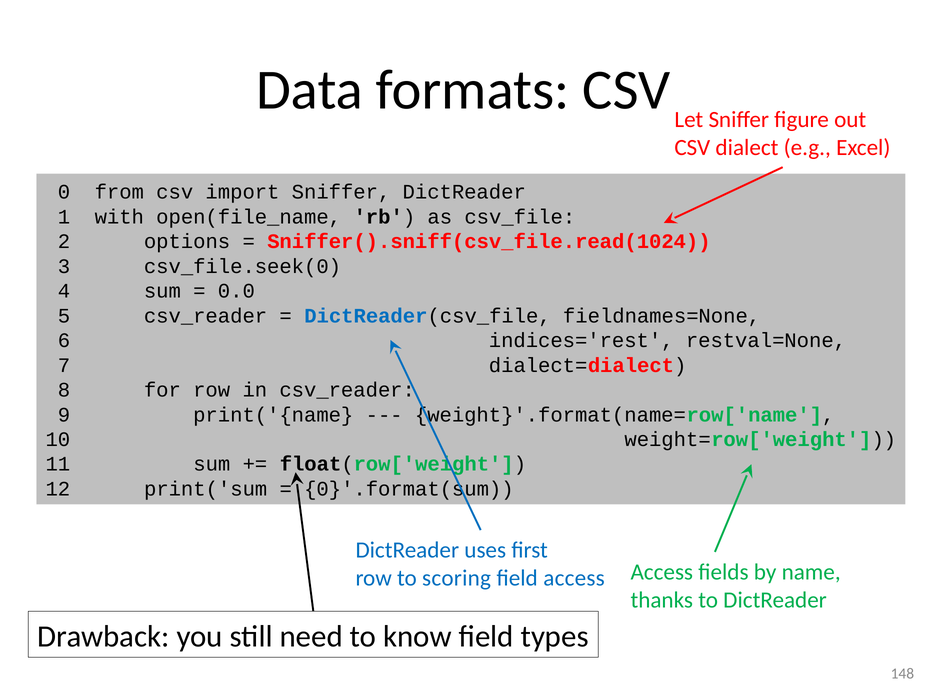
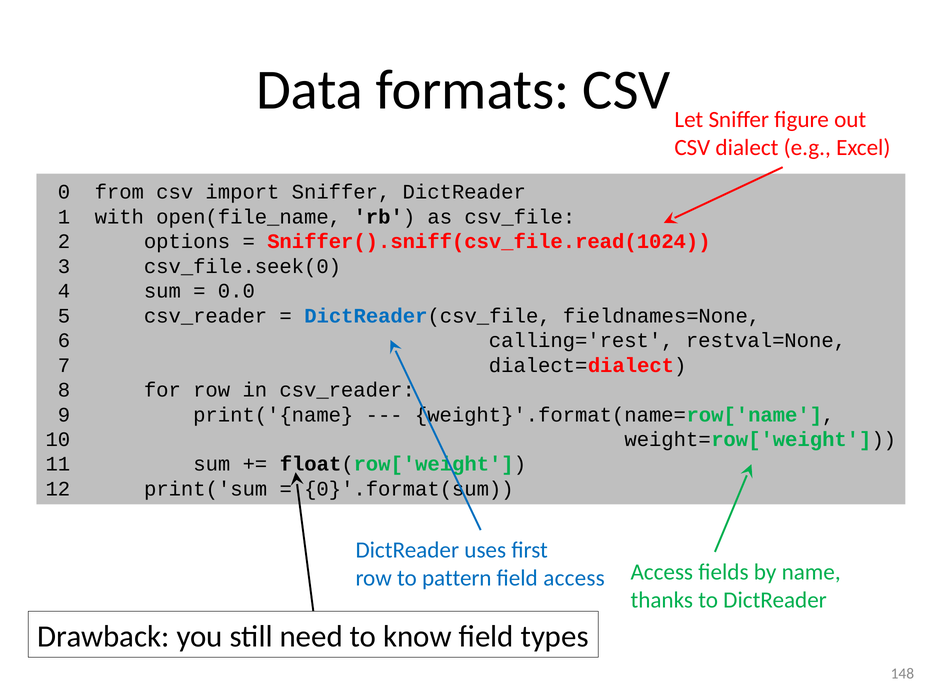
indices='rest: indices='rest -> calling='rest
scoring: scoring -> pattern
